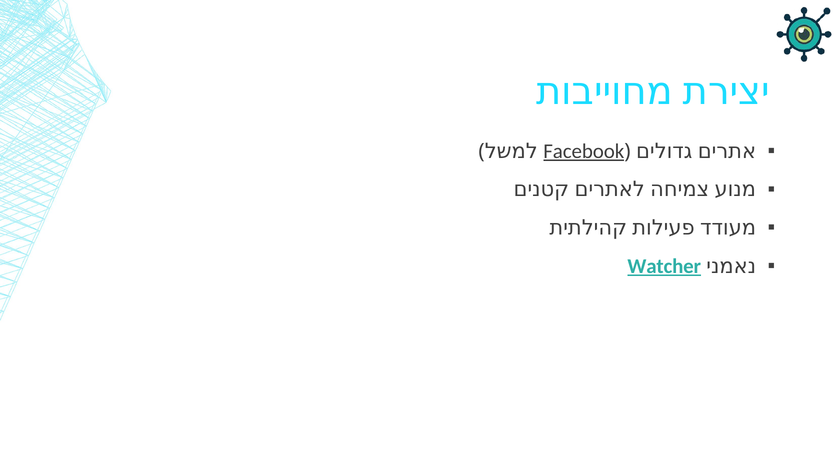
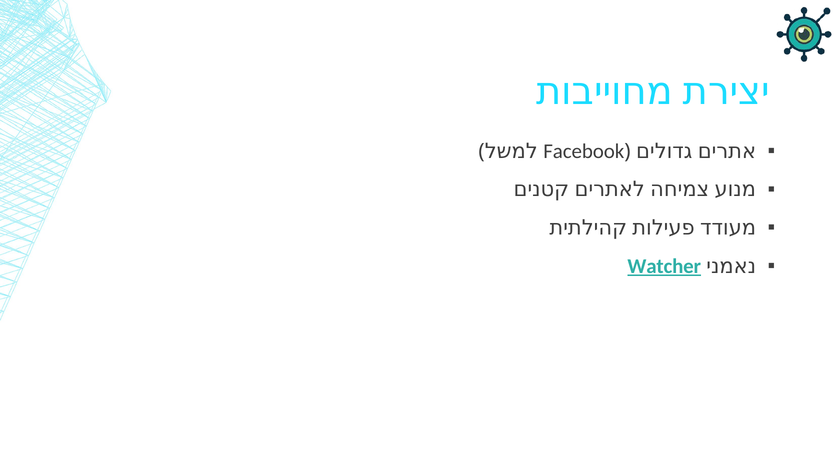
Facebook underline: present -> none
